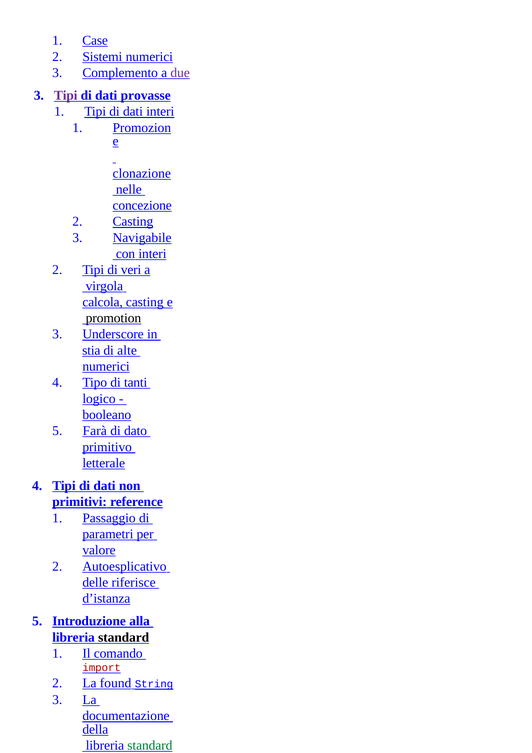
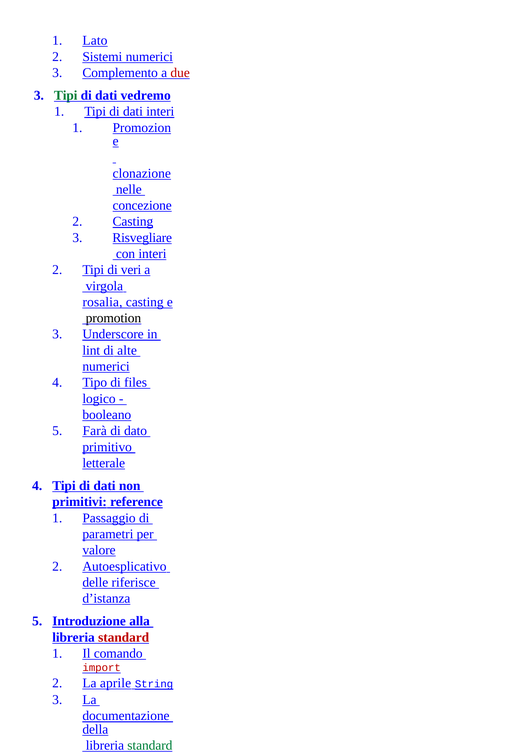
Case: Case -> Lato
due colour: purple -> red
Tipi at (66, 95) colour: purple -> green
provasse: provasse -> vedremo
Navigabile: Navigabile -> Risvegliare
calcola: calcola -> rosalia
stia: stia -> lint
tanti: tanti -> files
standard at (124, 637) colour: black -> red
found: found -> aprile
